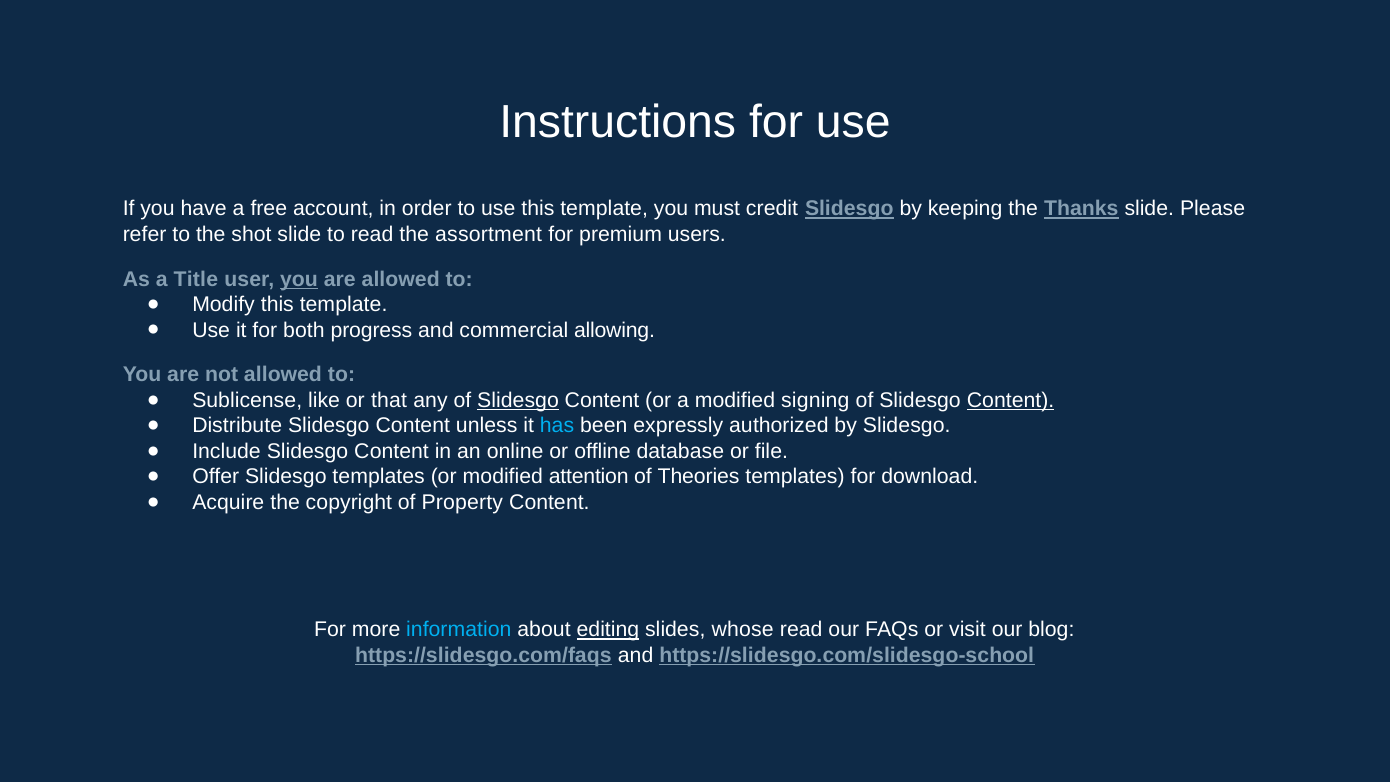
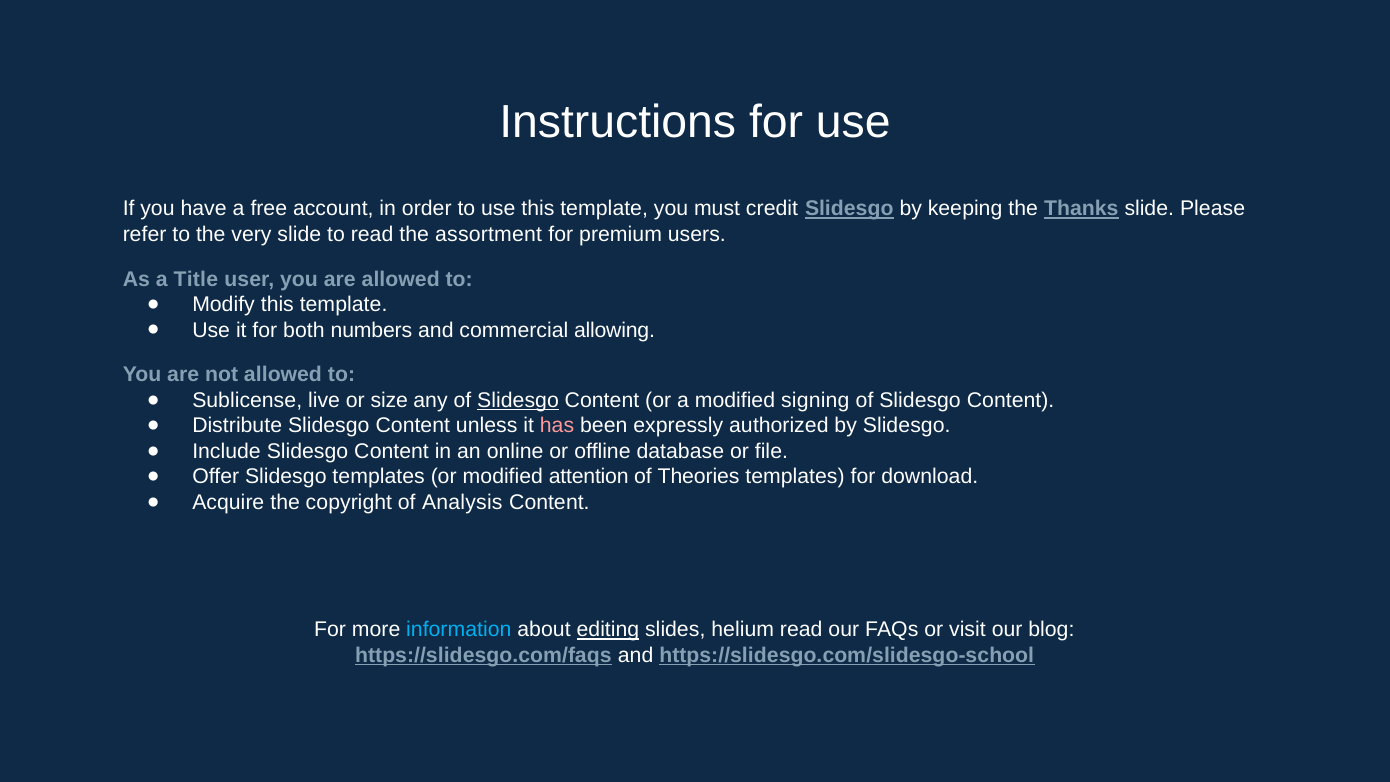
shot: shot -> very
you at (299, 279) underline: present -> none
progress: progress -> numbers
like: like -> live
that: that -> size
Content at (1011, 400) underline: present -> none
has colour: light blue -> pink
Property: Property -> Analysis
whose: whose -> helium
